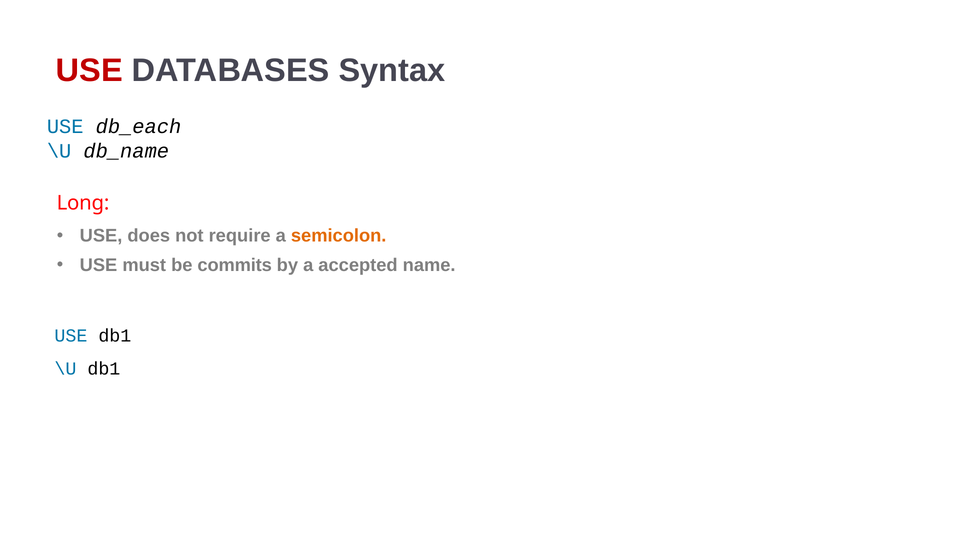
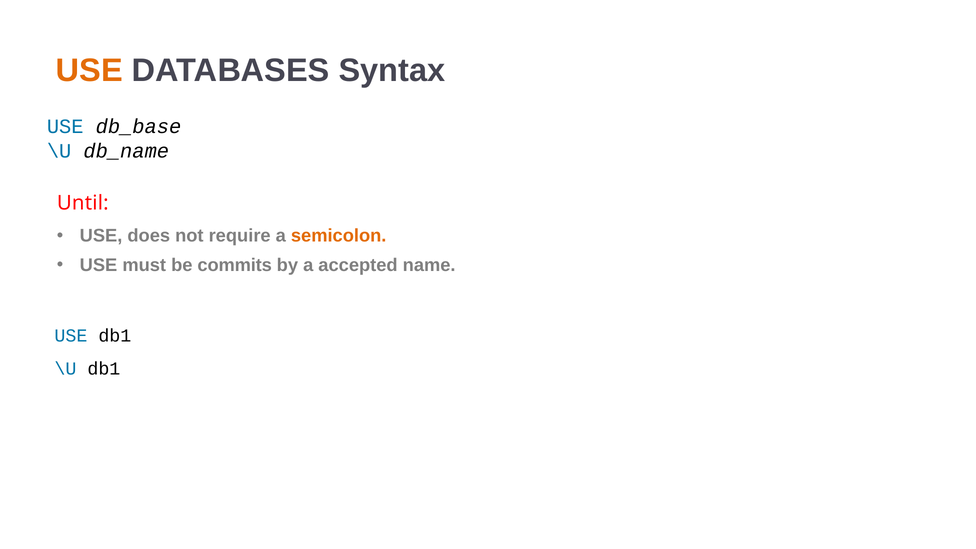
USE at (89, 71) colour: red -> orange
db_each: db_each -> db_base
Long: Long -> Until
